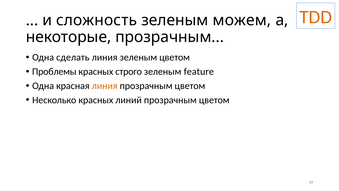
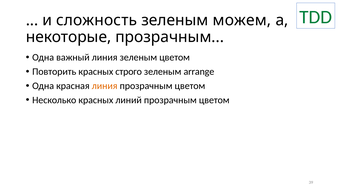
TDD colour: orange -> green
сделать: сделать -> важный
Проблемы: Проблемы -> Повторить
feature: feature -> arrange
